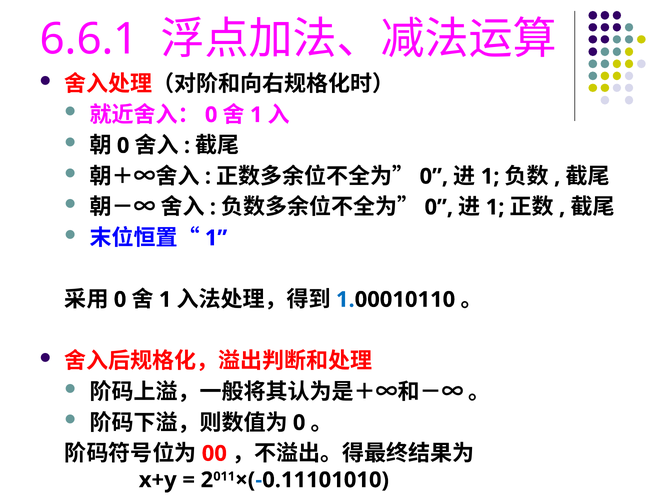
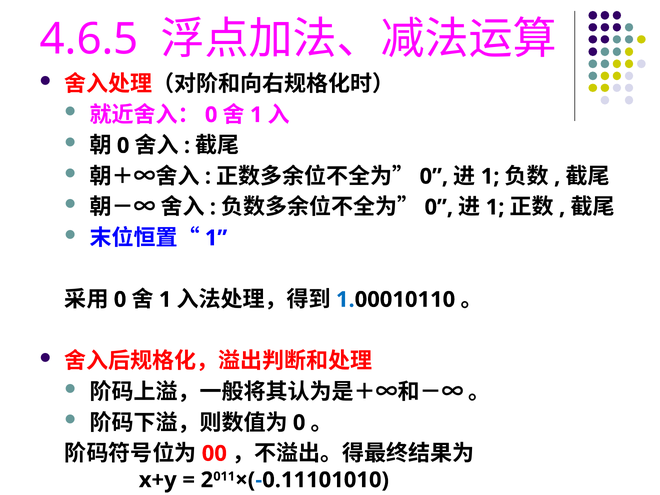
6.6.1: 6.6.1 -> 4.6.5
